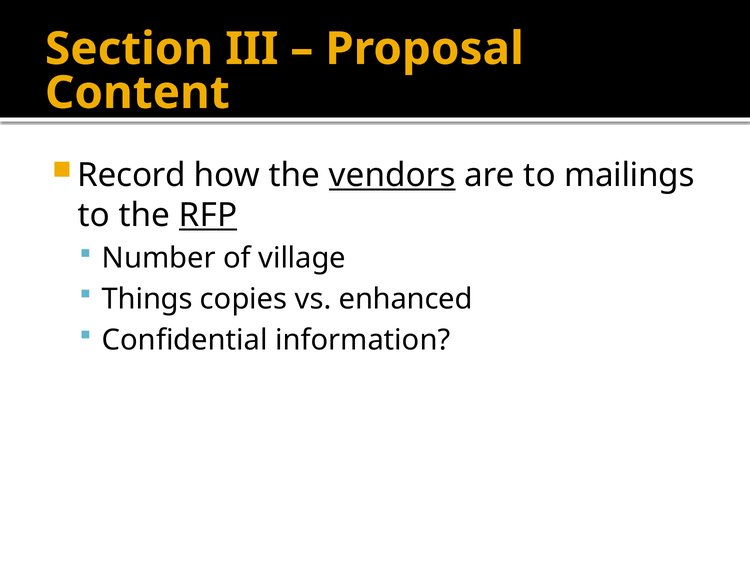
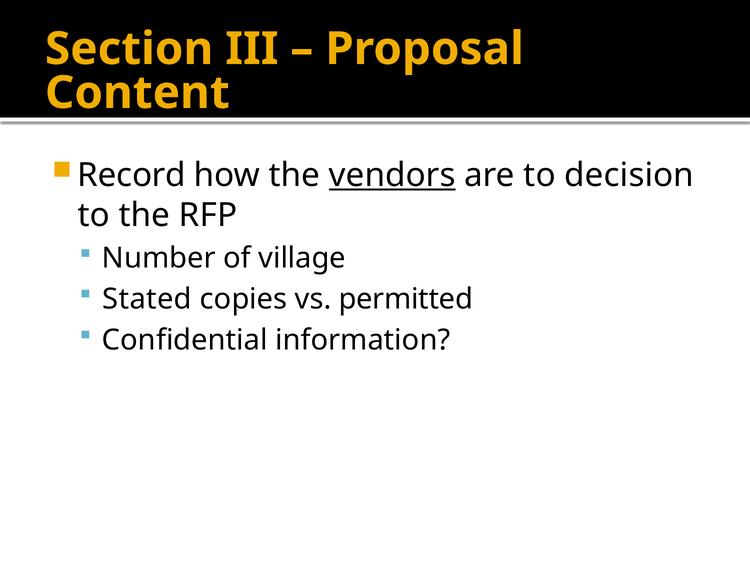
mailings: mailings -> decision
RFP underline: present -> none
Things: Things -> Stated
enhanced: enhanced -> permitted
